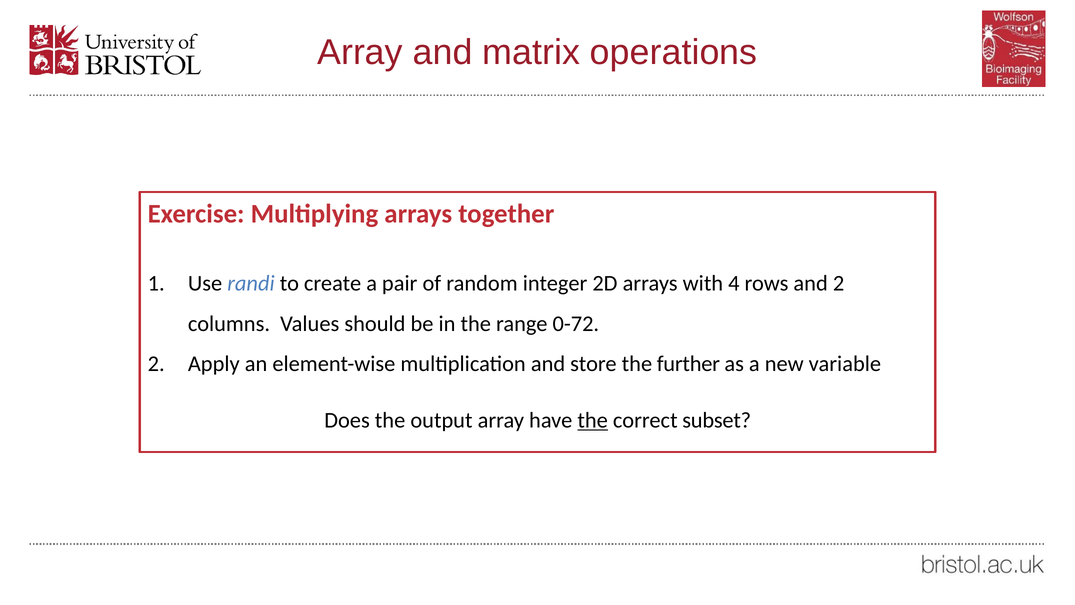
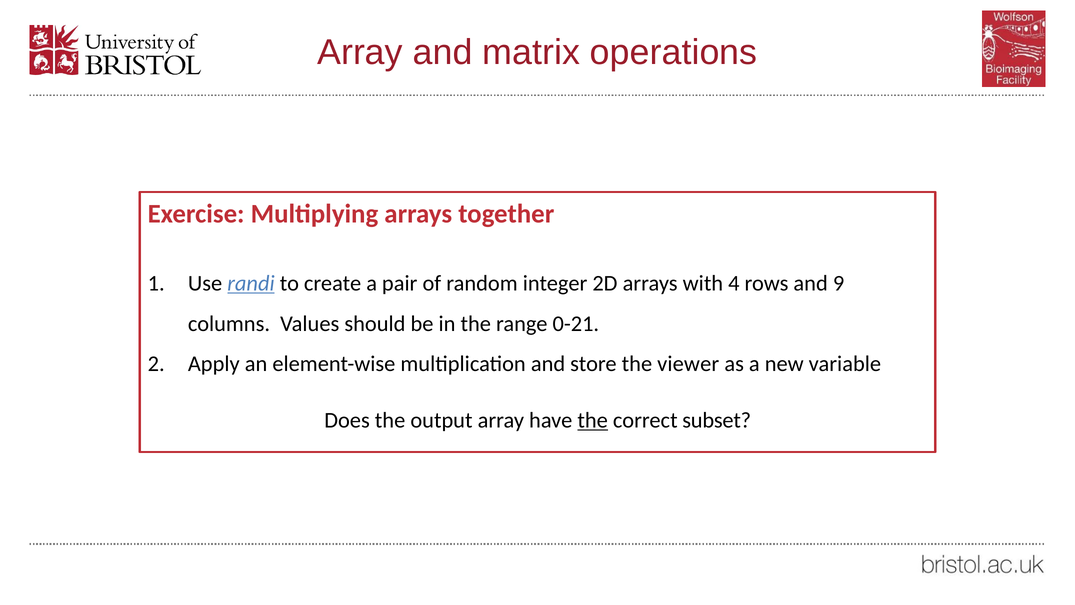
randi underline: none -> present
and 2: 2 -> 9
0-72: 0-72 -> 0-21
further: further -> viewer
